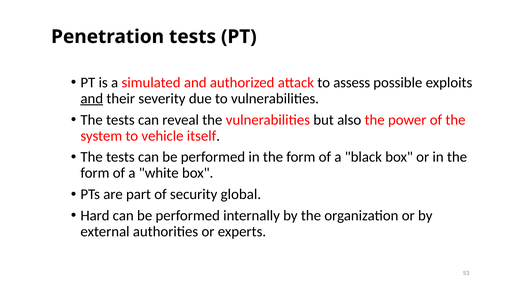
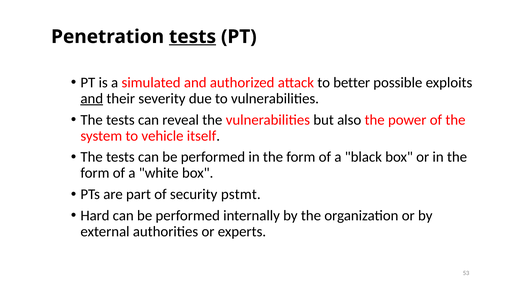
tests at (193, 37) underline: none -> present
assess: assess -> better
global: global -> pstmt
